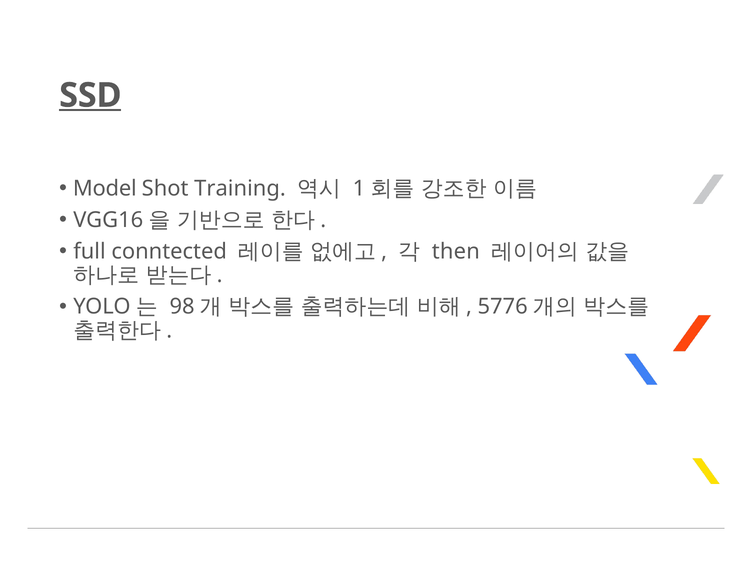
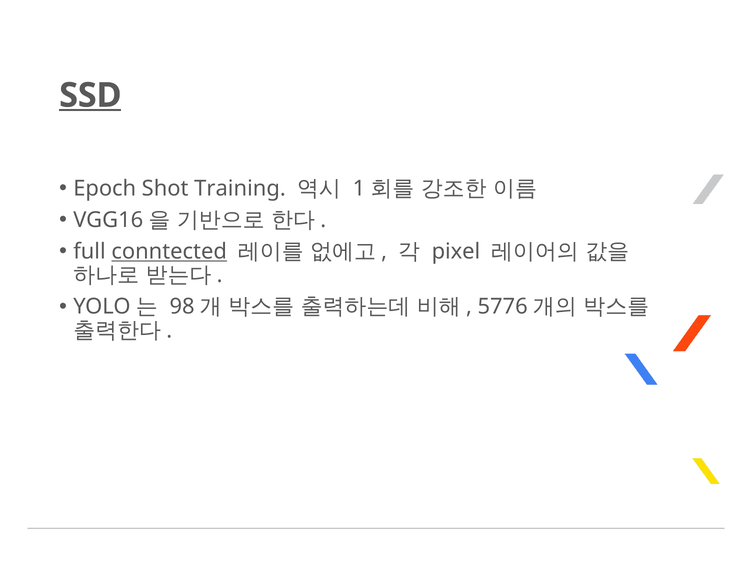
Model: Model -> Epoch
conntected underline: none -> present
then: then -> pixel
